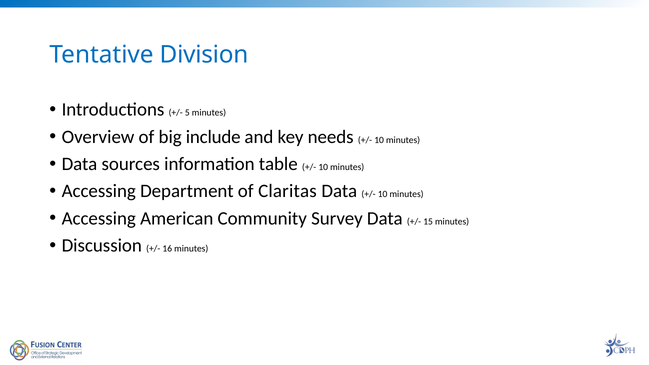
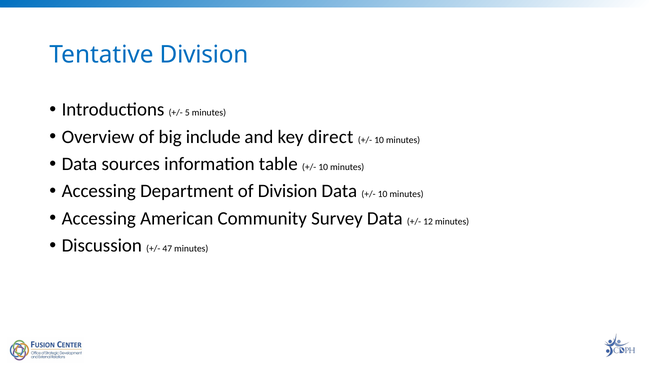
needs: needs -> direct
of Claritas: Claritas -> Division
15: 15 -> 12
16: 16 -> 47
